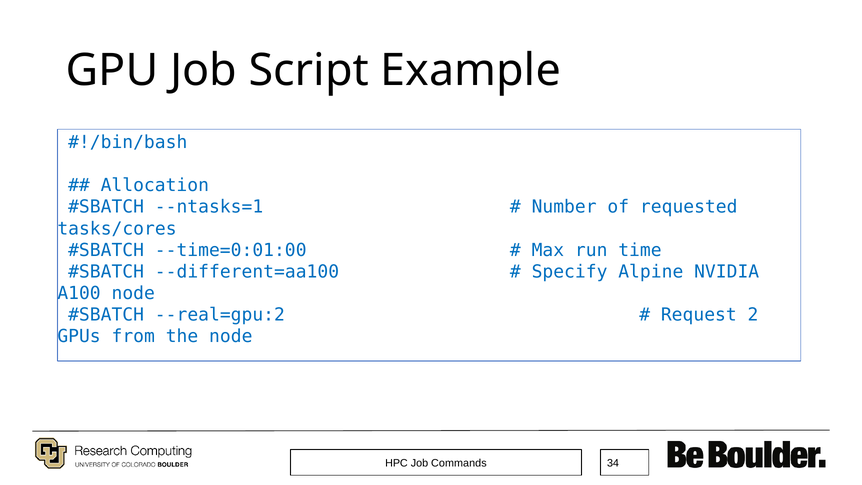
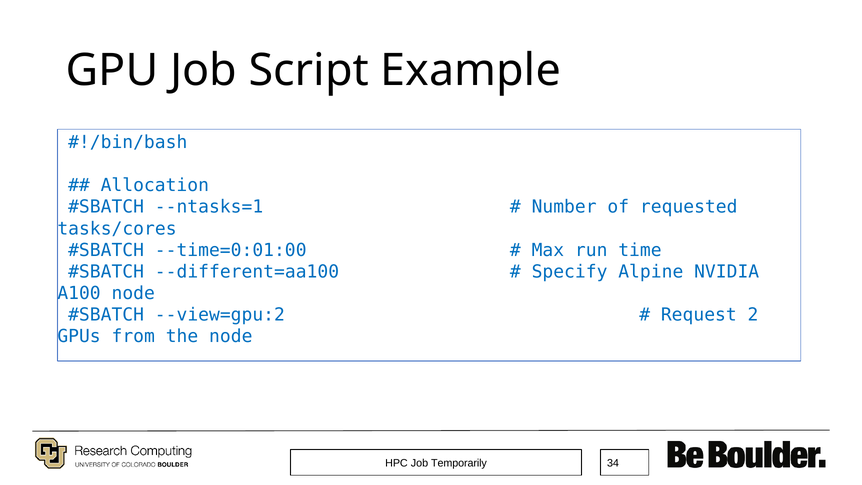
--real=gpu:2: --real=gpu:2 -> --view=gpu:2
Commands: Commands -> Temporarily
